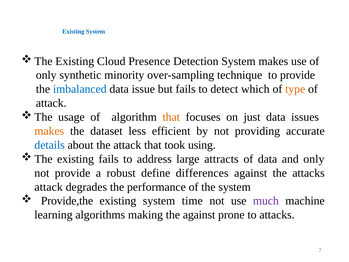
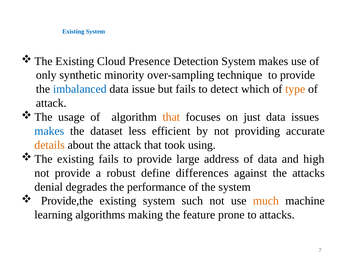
makes at (49, 131) colour: orange -> blue
details colour: blue -> orange
fails to address: address -> provide
attracts: attracts -> address
and only: only -> high
attack at (49, 187): attack -> denial
time: time -> such
much colour: purple -> orange
the against: against -> feature
